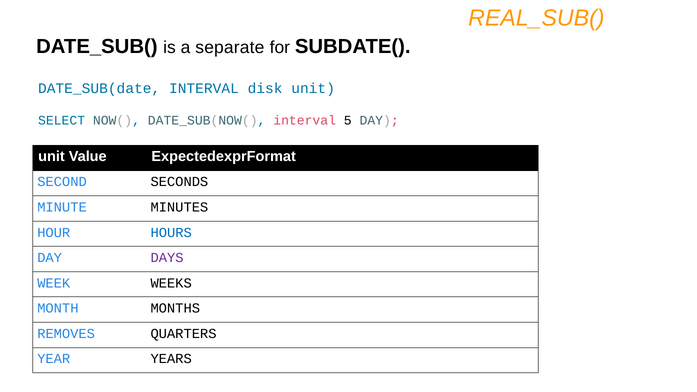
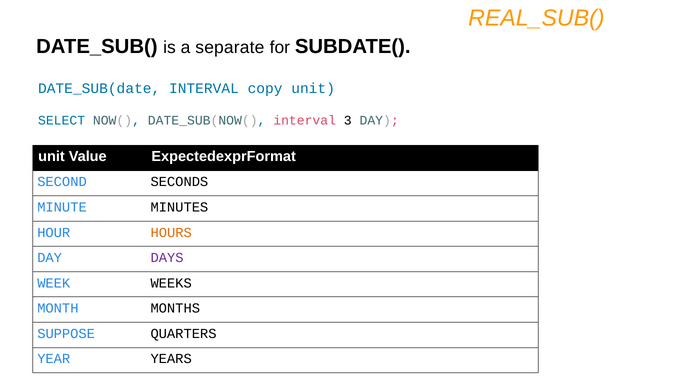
disk: disk -> copy
5: 5 -> 3
HOURS colour: blue -> orange
REMOVES: REMOVES -> SUPPOSE
